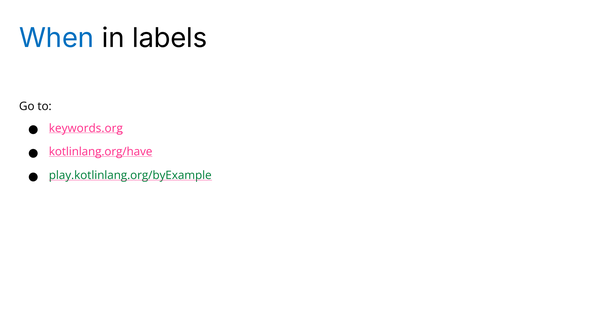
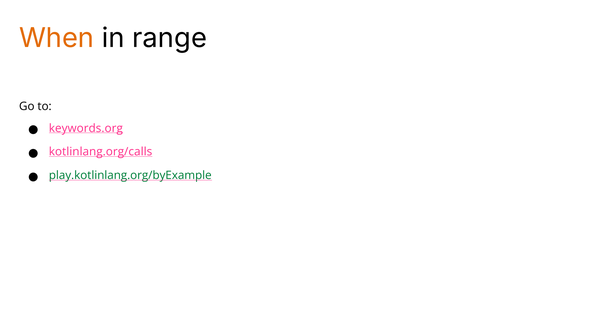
When colour: blue -> orange
labels: labels -> range
kotlinlang.org/have: kotlinlang.org/have -> kotlinlang.org/calls
